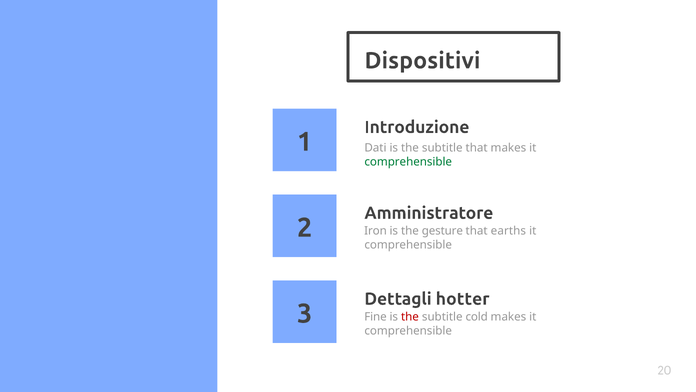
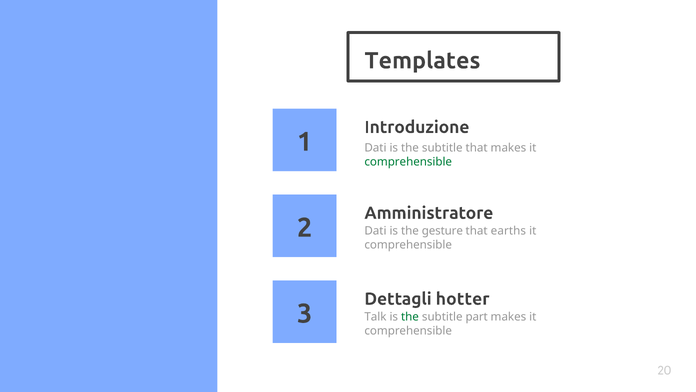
Dispositivi: Dispositivi -> Templates
Iron at (376, 231): Iron -> Dati
Fine: Fine -> Talk
the at (410, 317) colour: red -> green
cold: cold -> part
